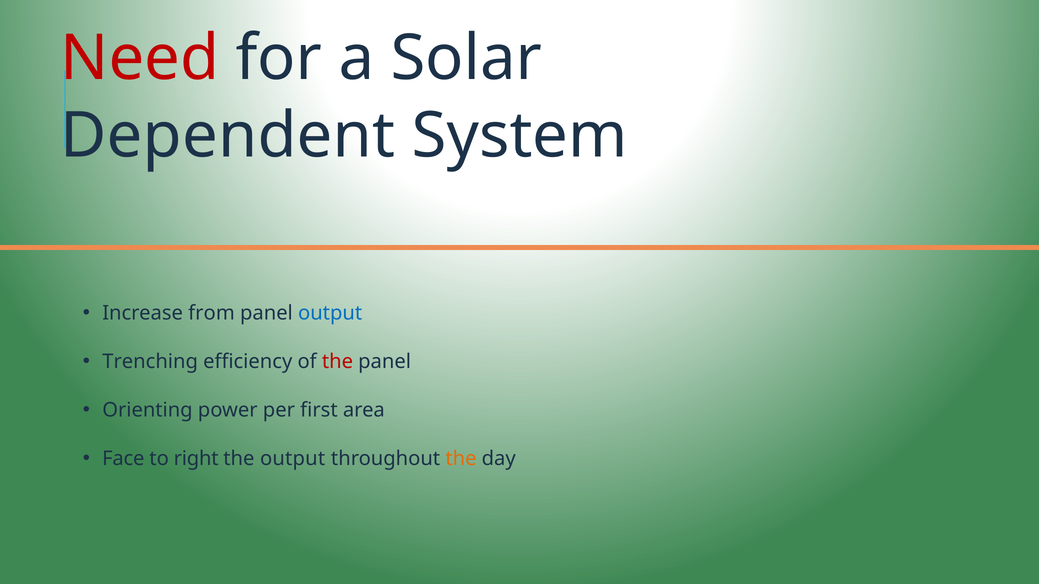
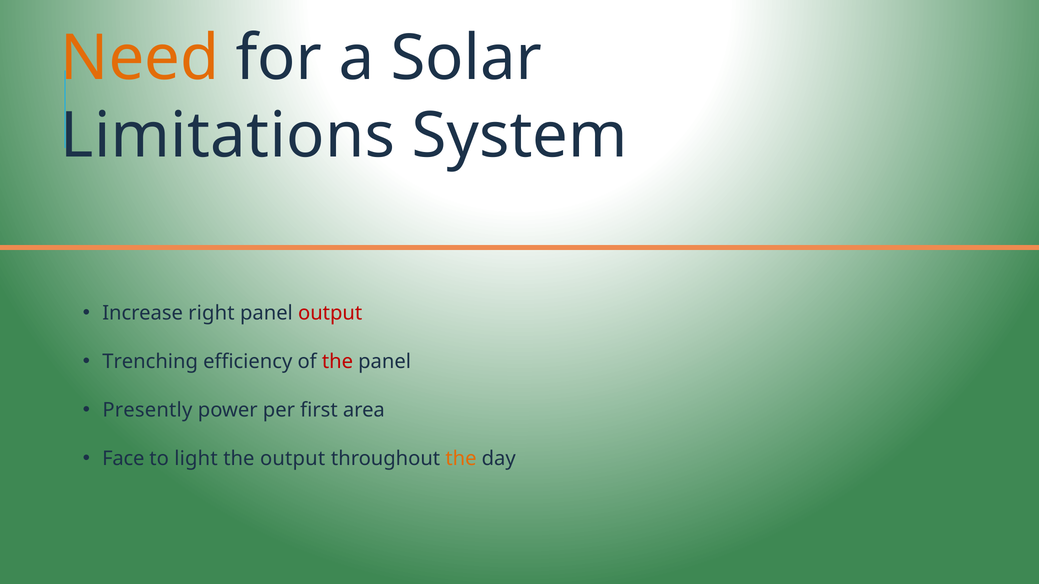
Need colour: red -> orange
Dependent: Dependent -> Limitations
from: from -> right
output at (330, 313) colour: blue -> red
Orienting: Orienting -> Presently
right: right -> light
